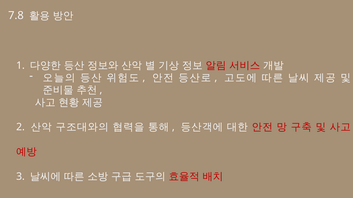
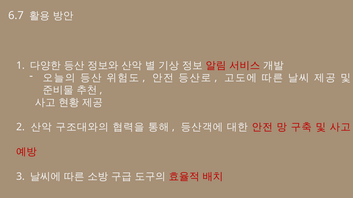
7.8: 7.8 -> 6.7
